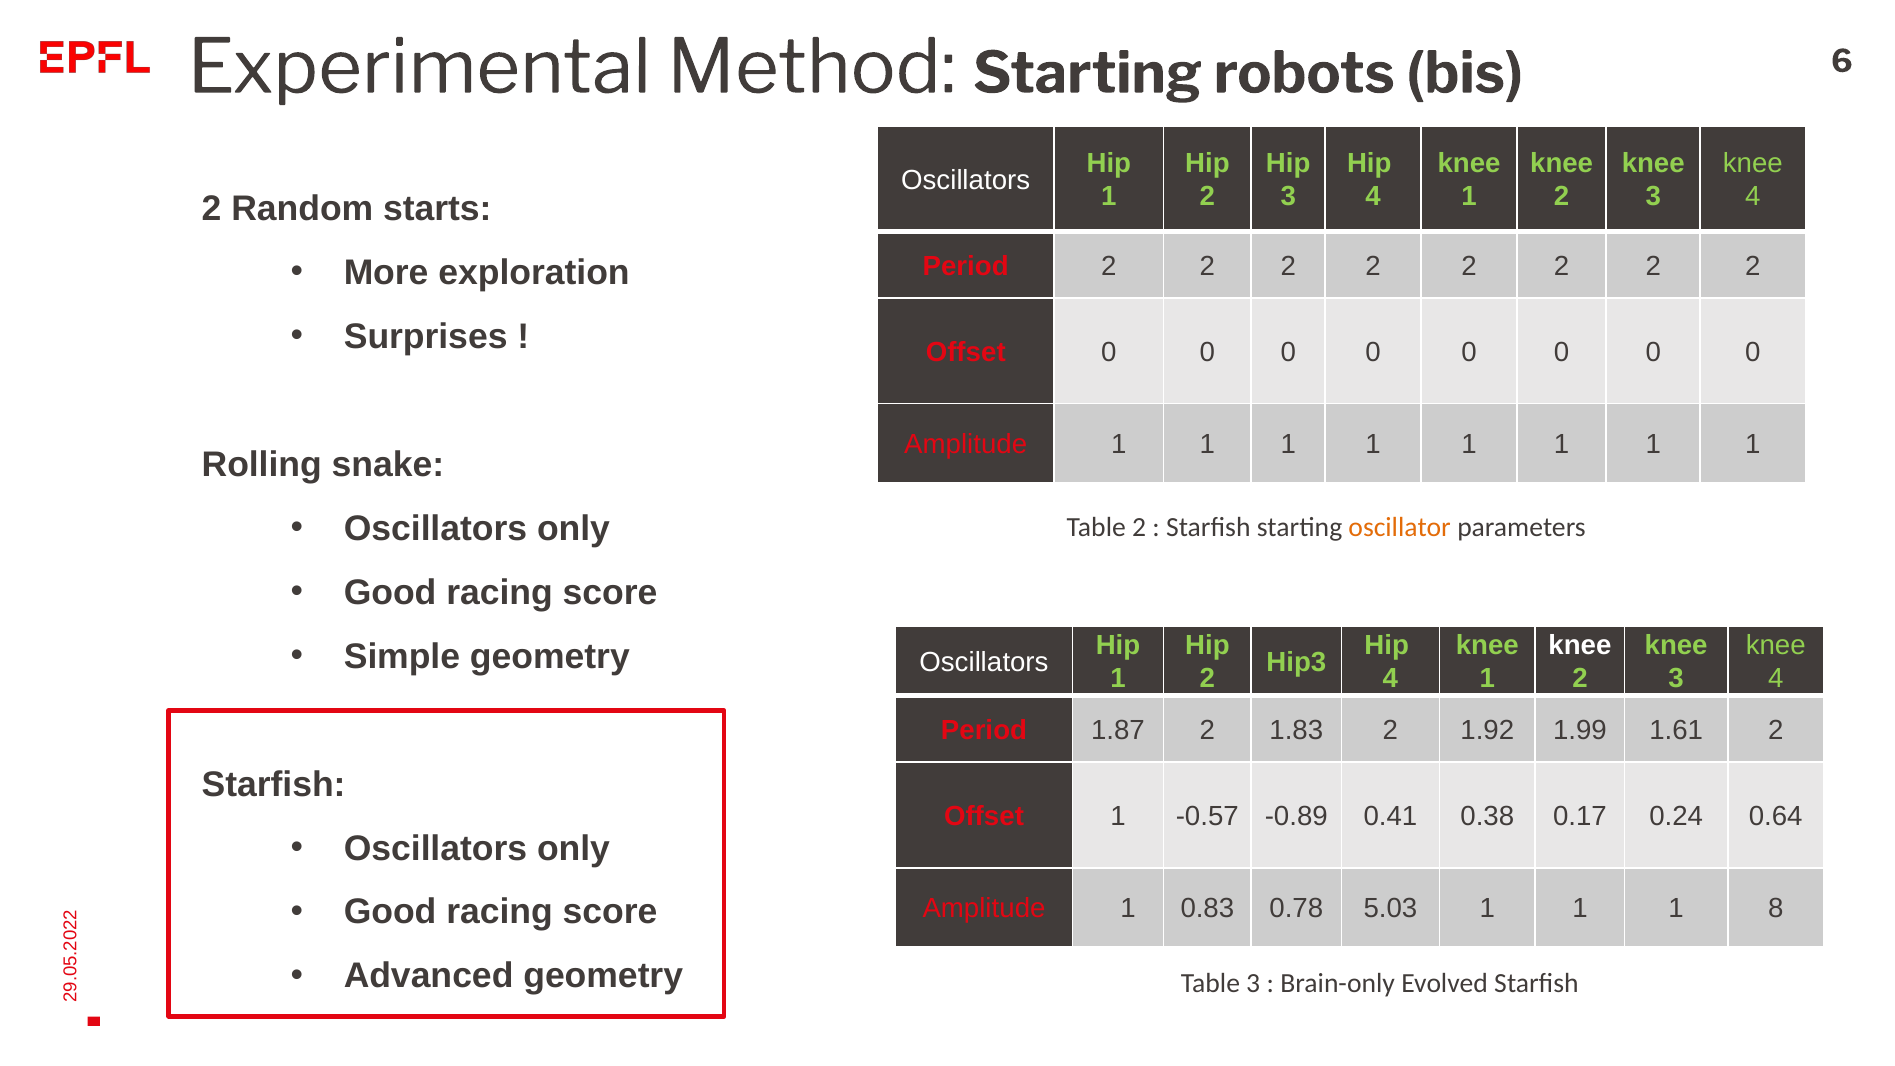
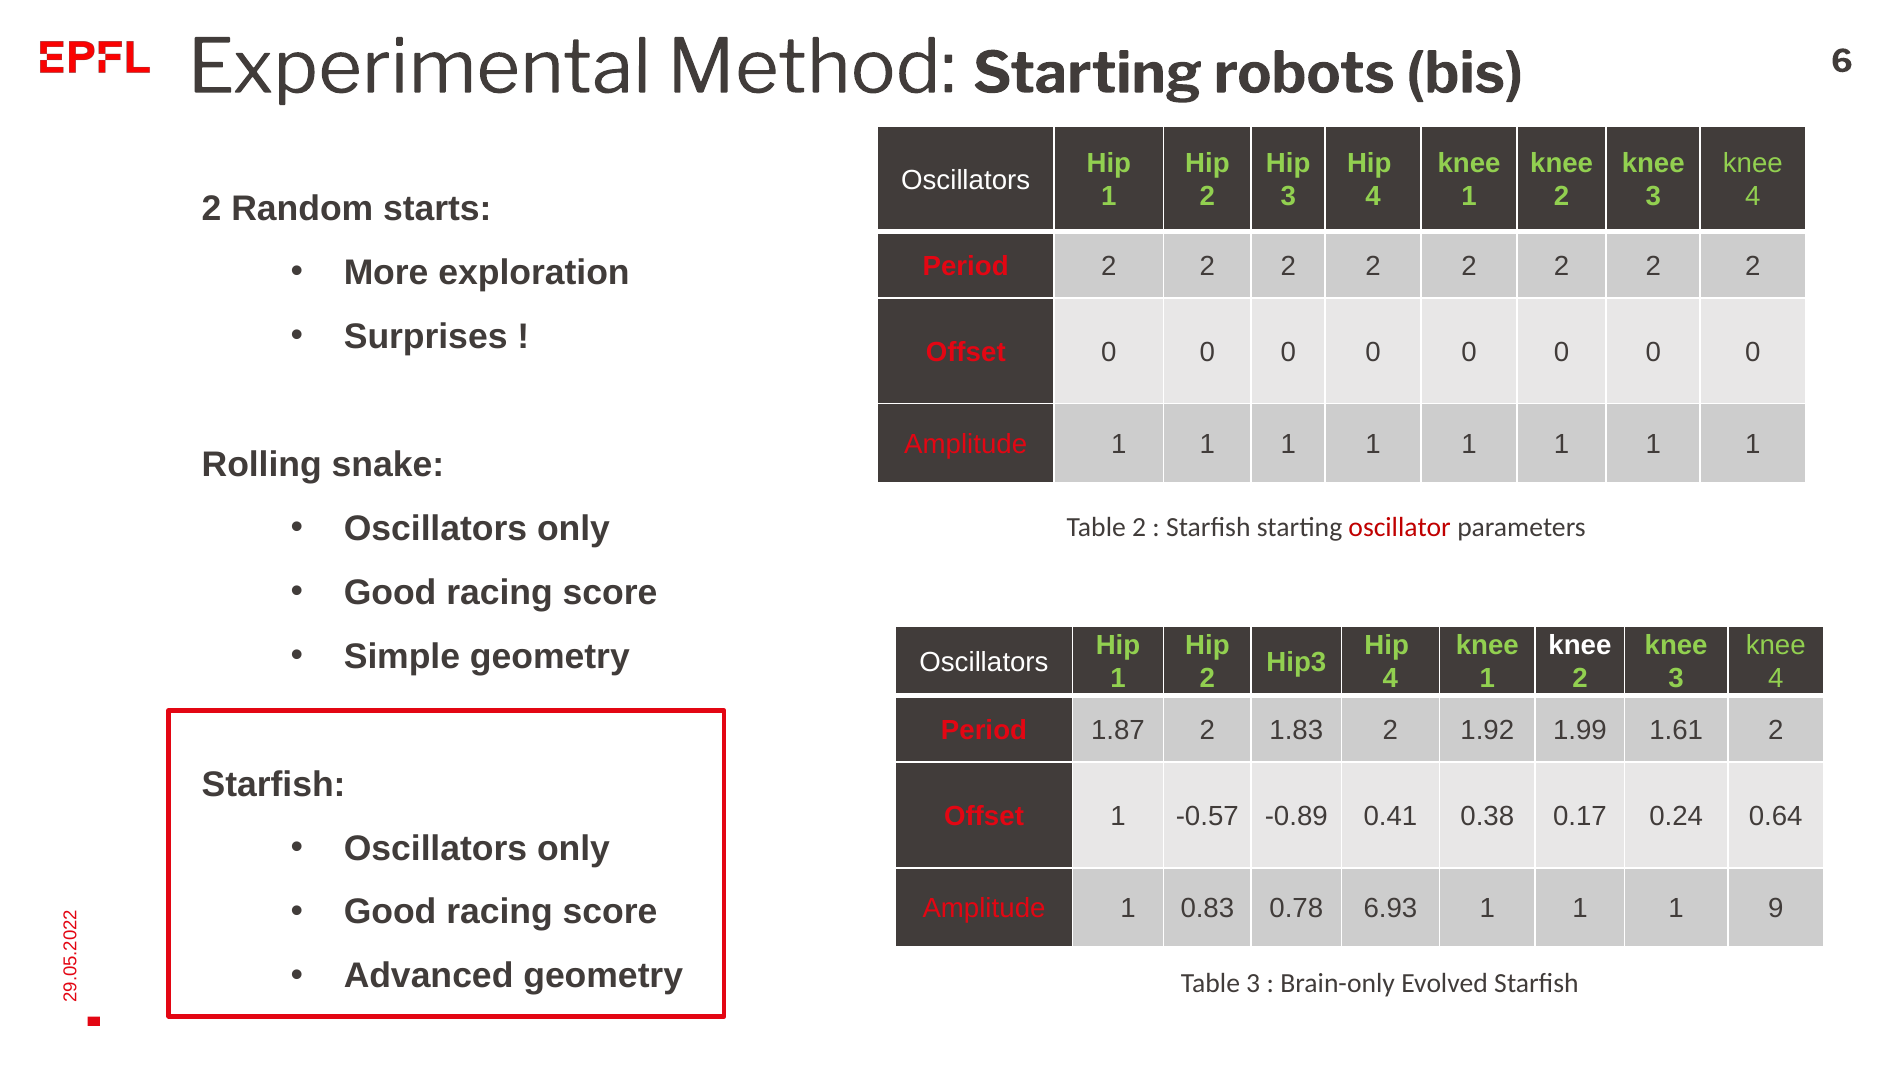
oscillator colour: orange -> red
5.03: 5.03 -> 6.93
1 8: 8 -> 9
